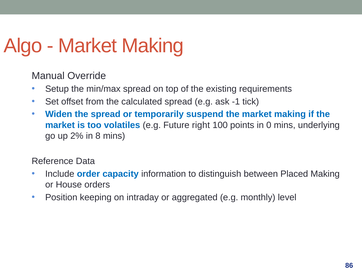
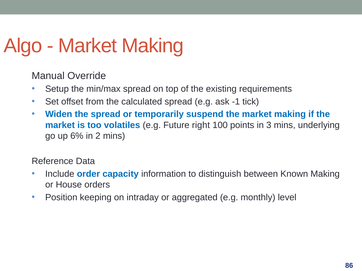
0: 0 -> 3
2%: 2% -> 6%
8: 8 -> 2
Placed: Placed -> Known
